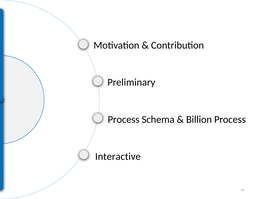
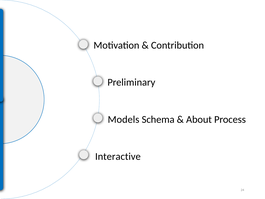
Process at (124, 119): Process -> Models
Billion: Billion -> About
